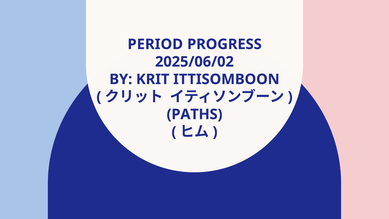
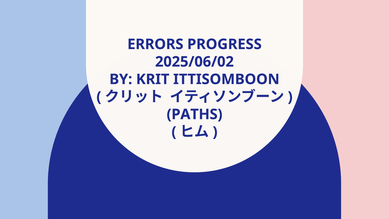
PERIOD: PERIOD -> ERRORS
